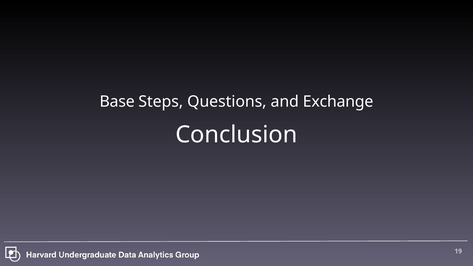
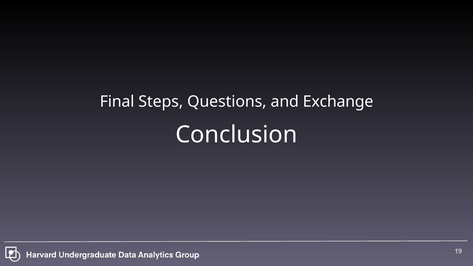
Base: Base -> Final
